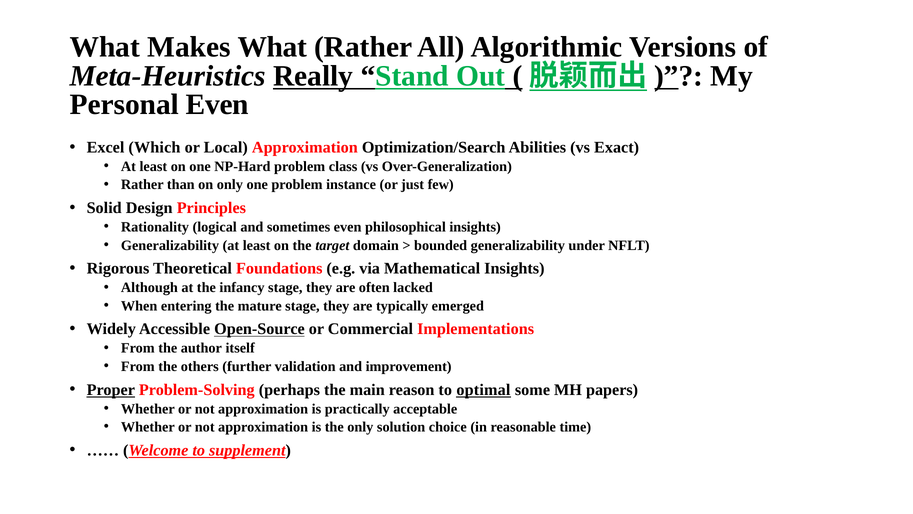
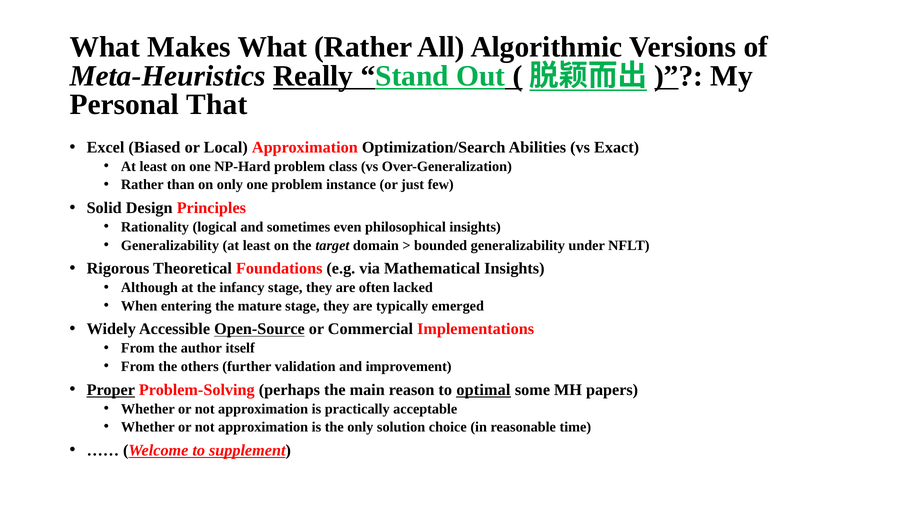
Personal Even: Even -> That
Which: Which -> Biased
